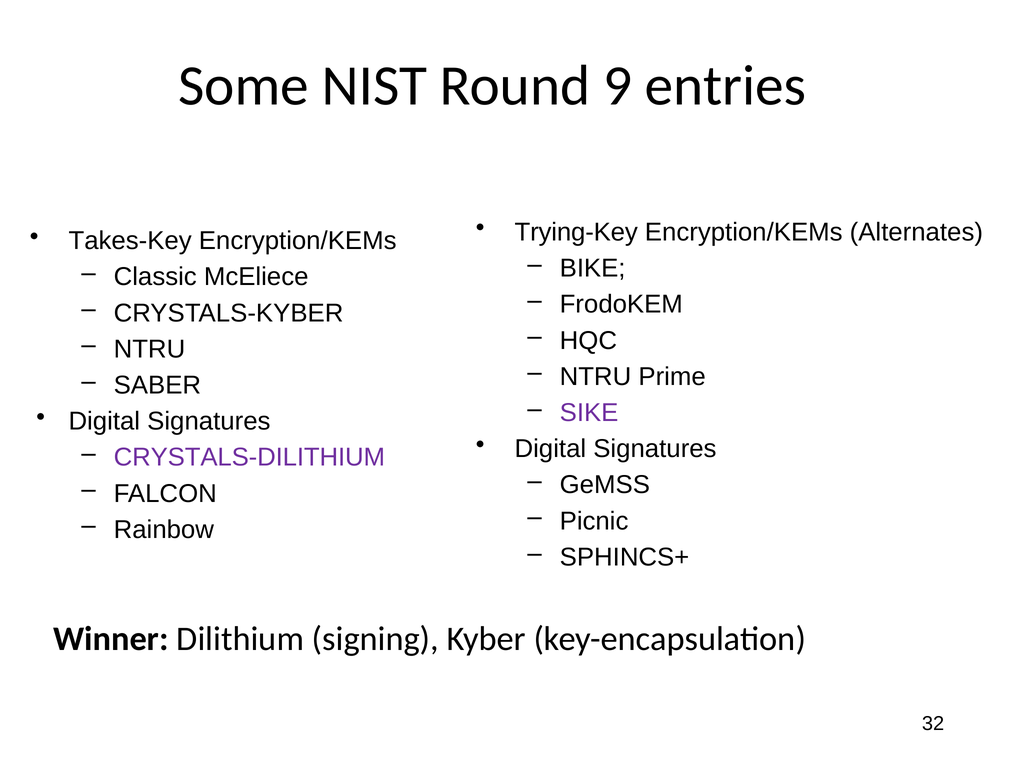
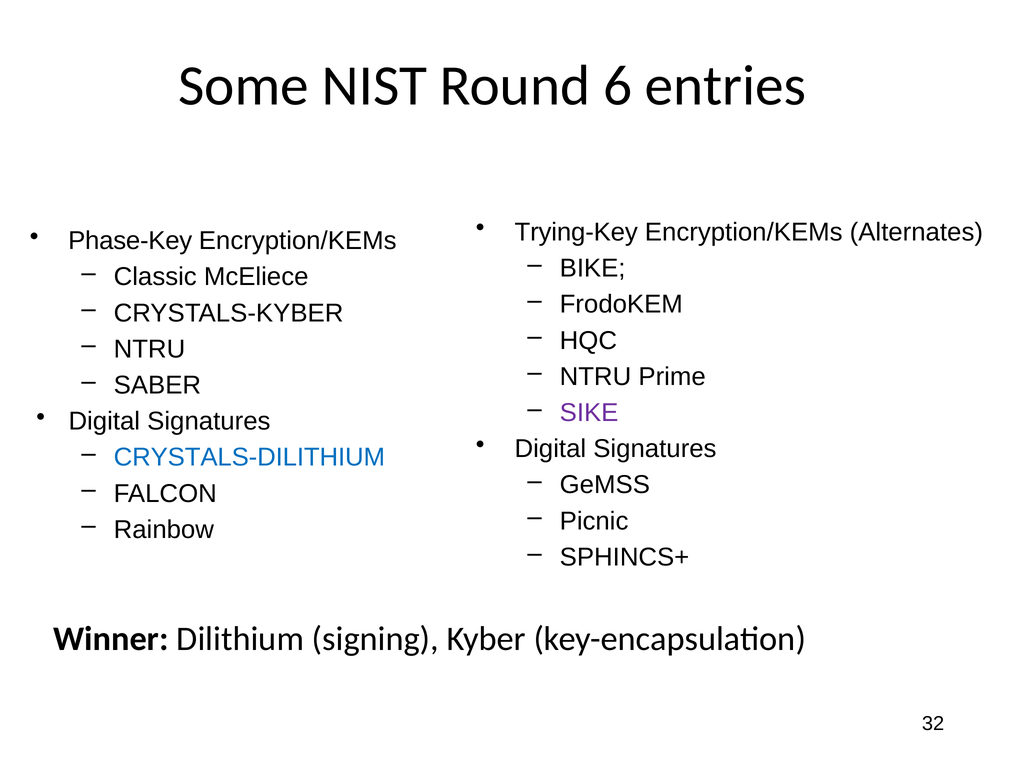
9: 9 -> 6
Takes-Key: Takes-Key -> Phase-Key
CRYSTALS-DILITHIUM colour: purple -> blue
